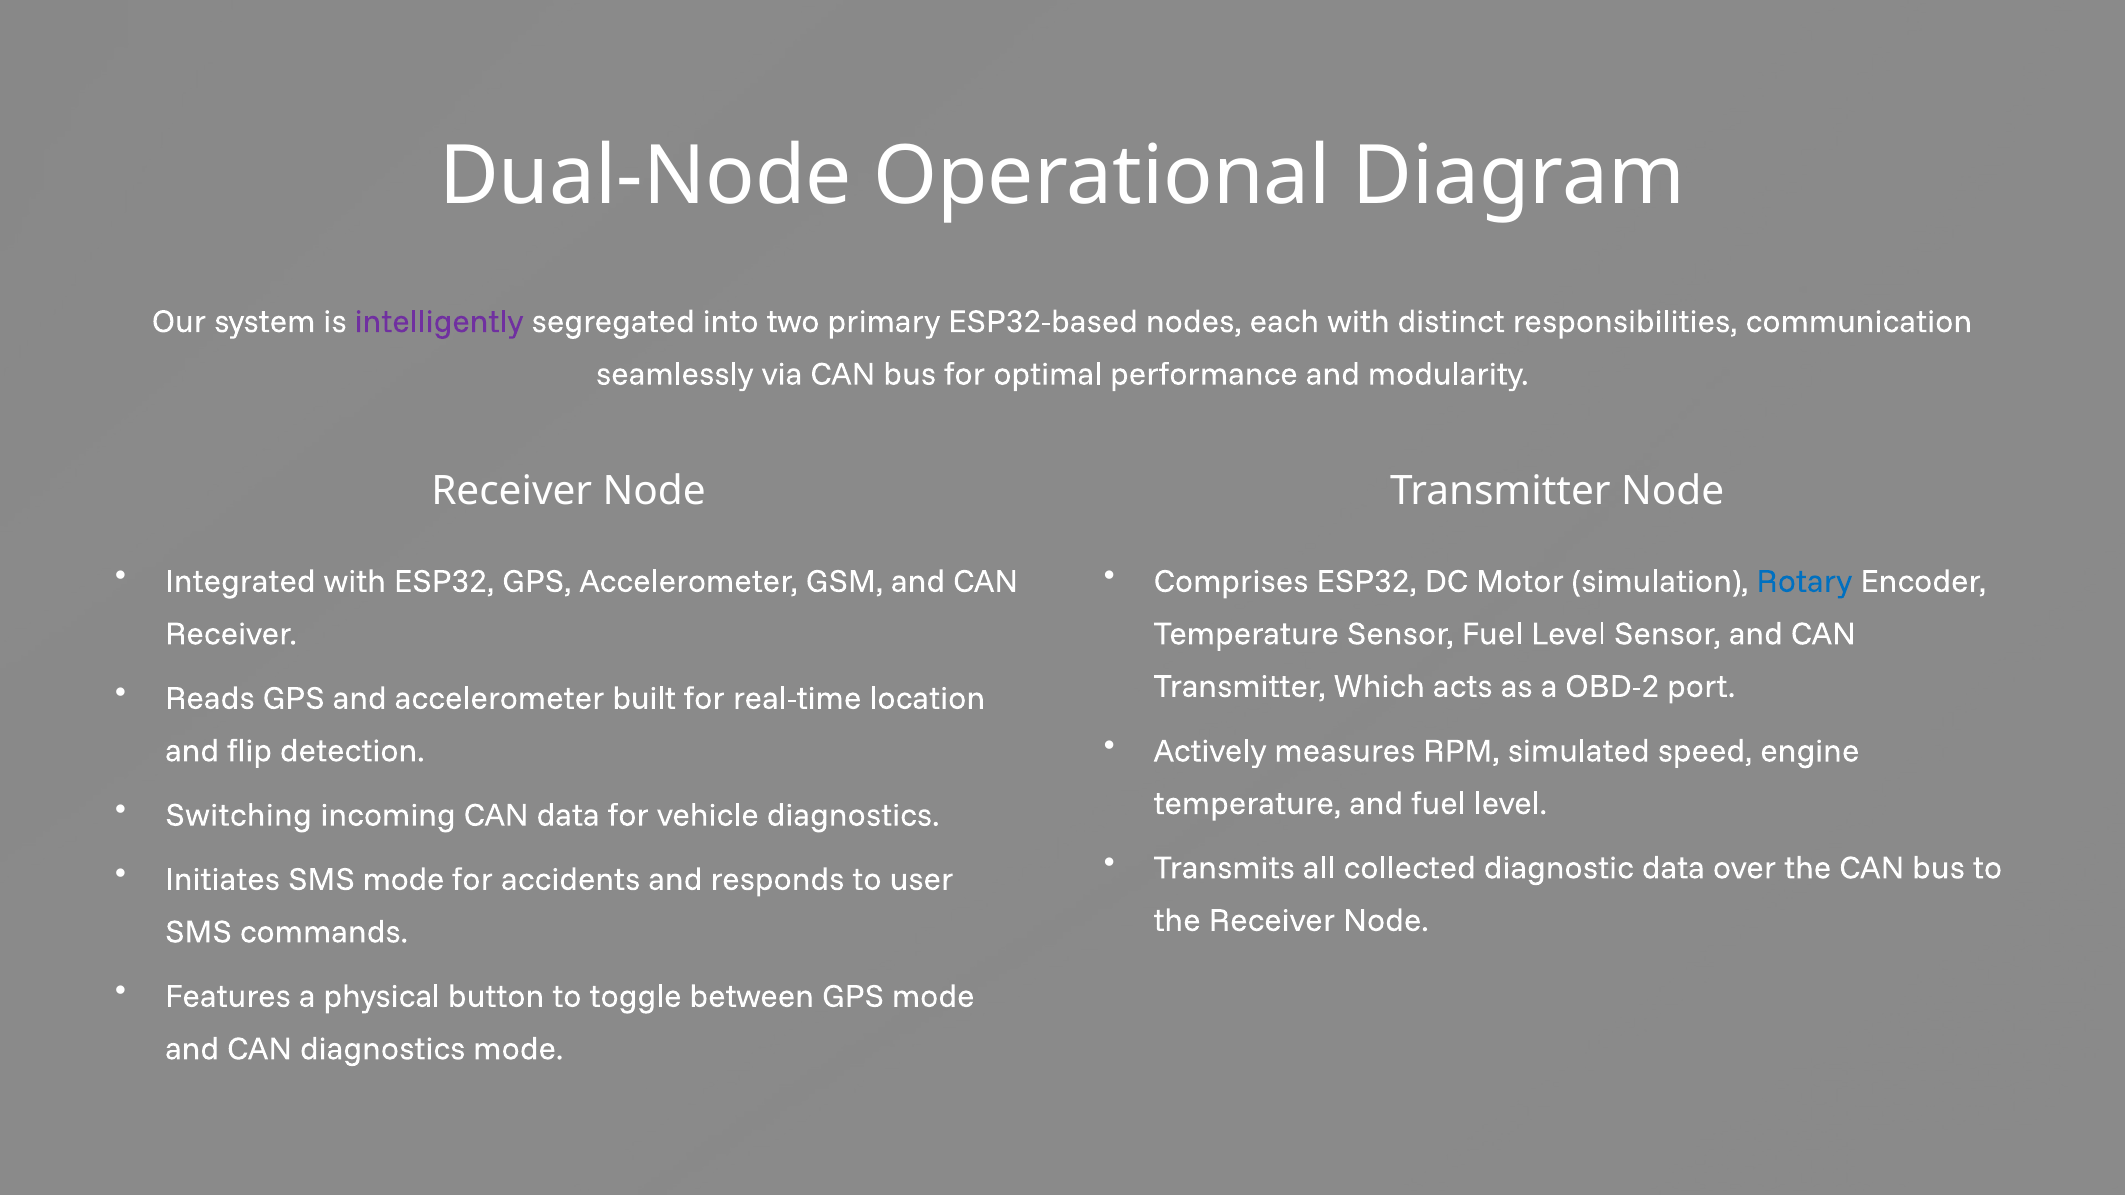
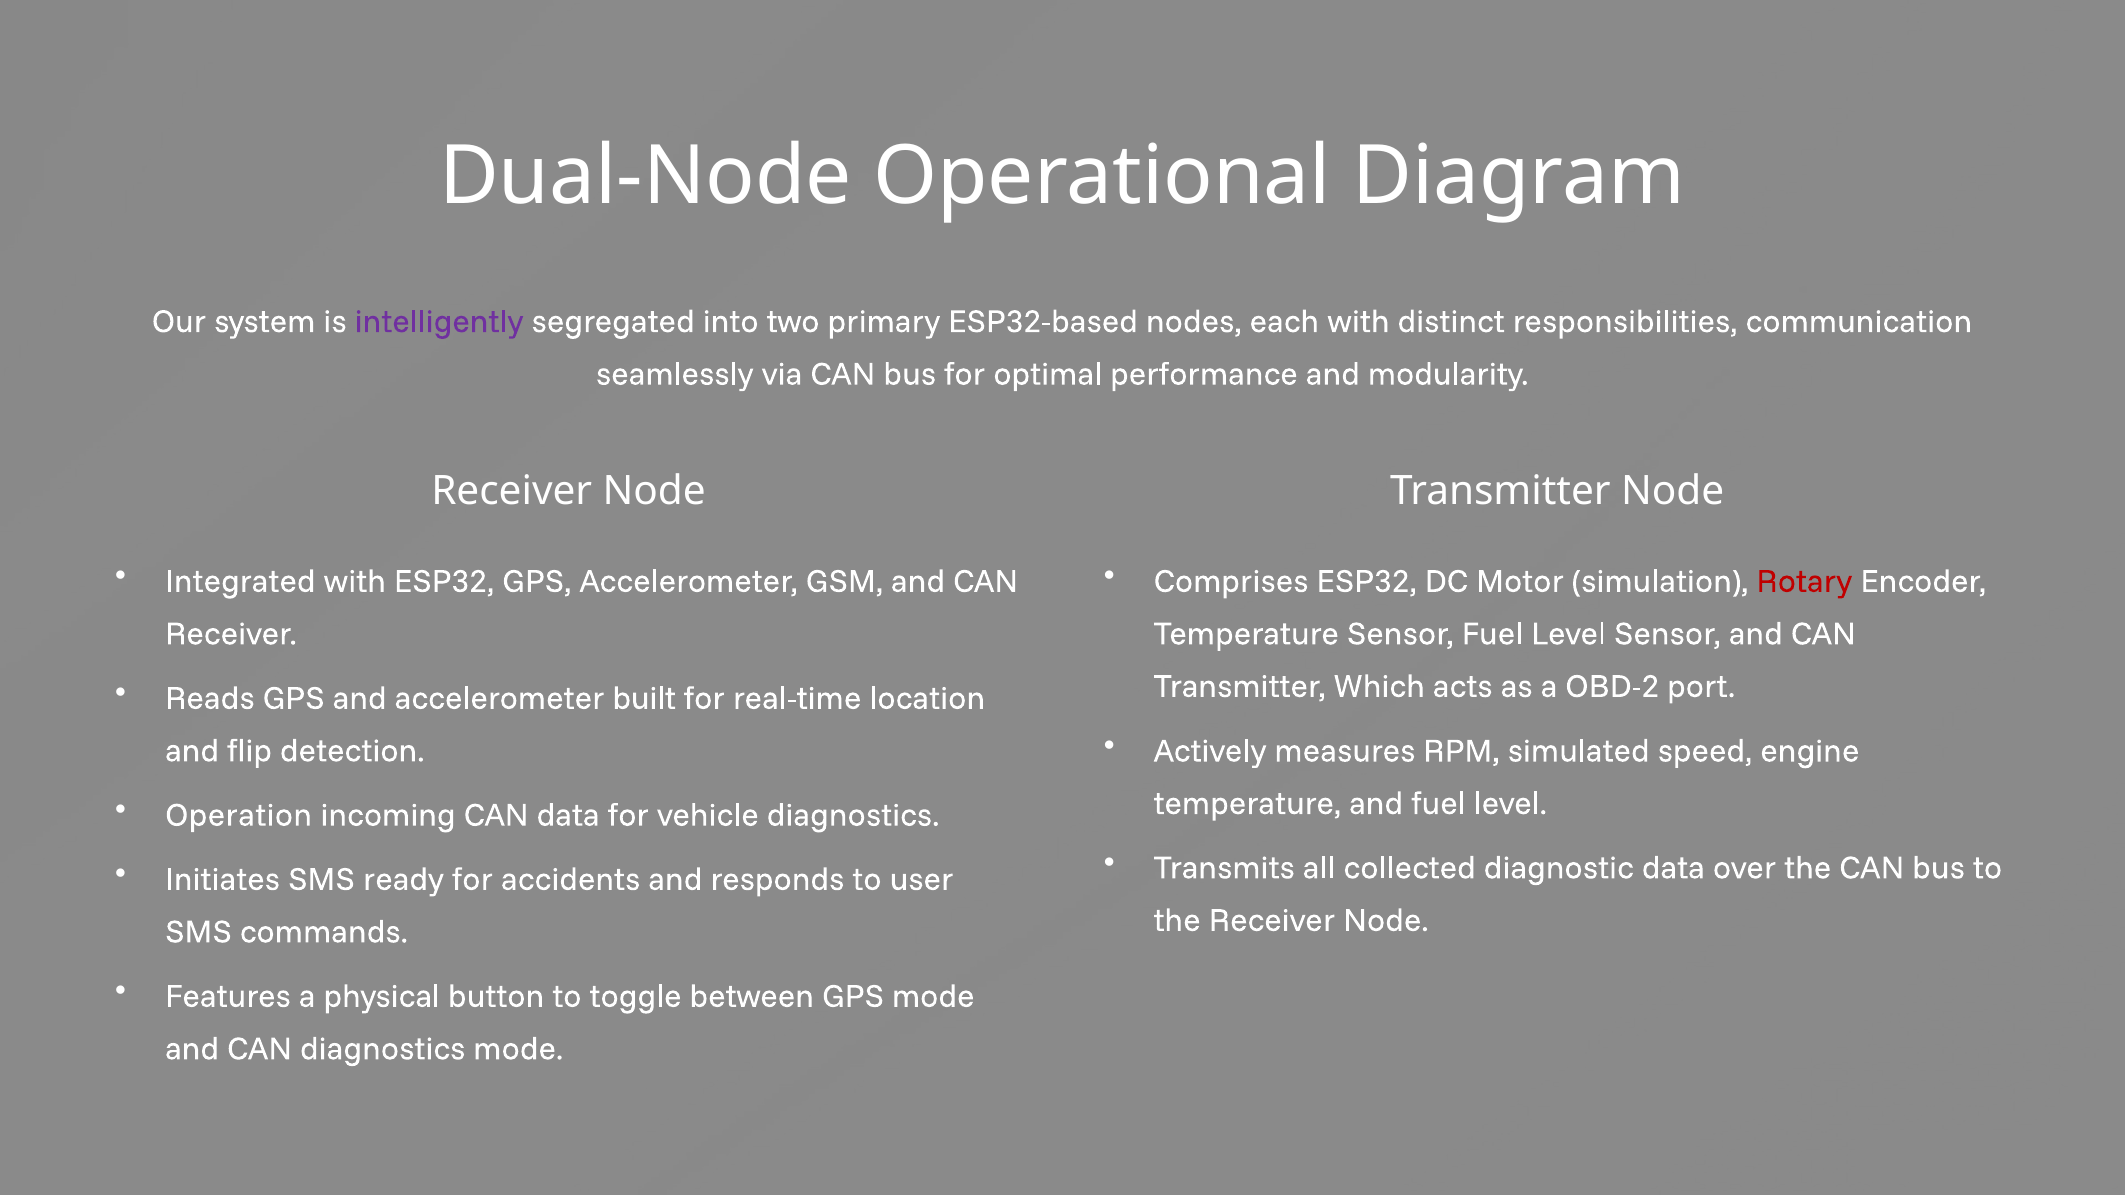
Rotary colour: blue -> red
Switching: Switching -> Operation
SMS mode: mode -> ready
